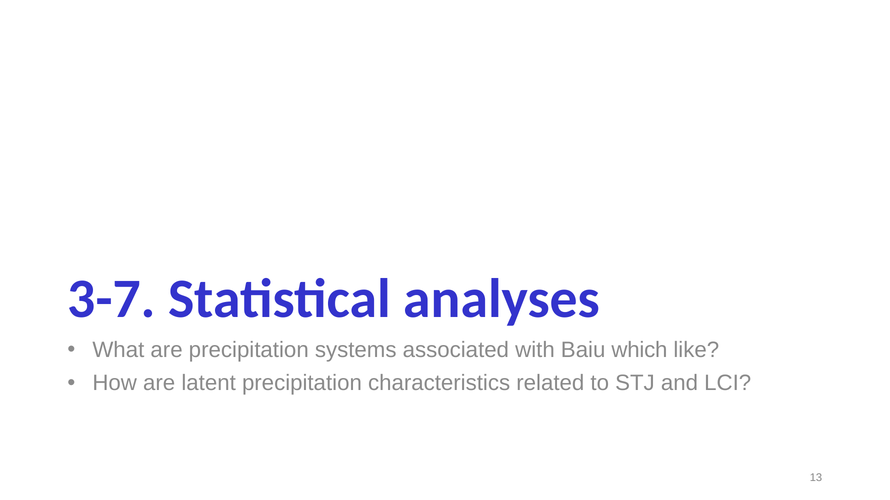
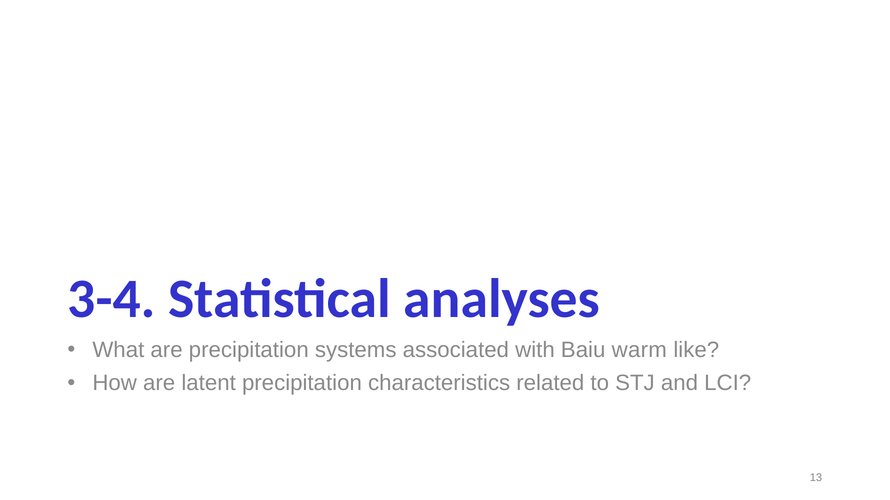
3-7: 3-7 -> 3-4
which: which -> warm
